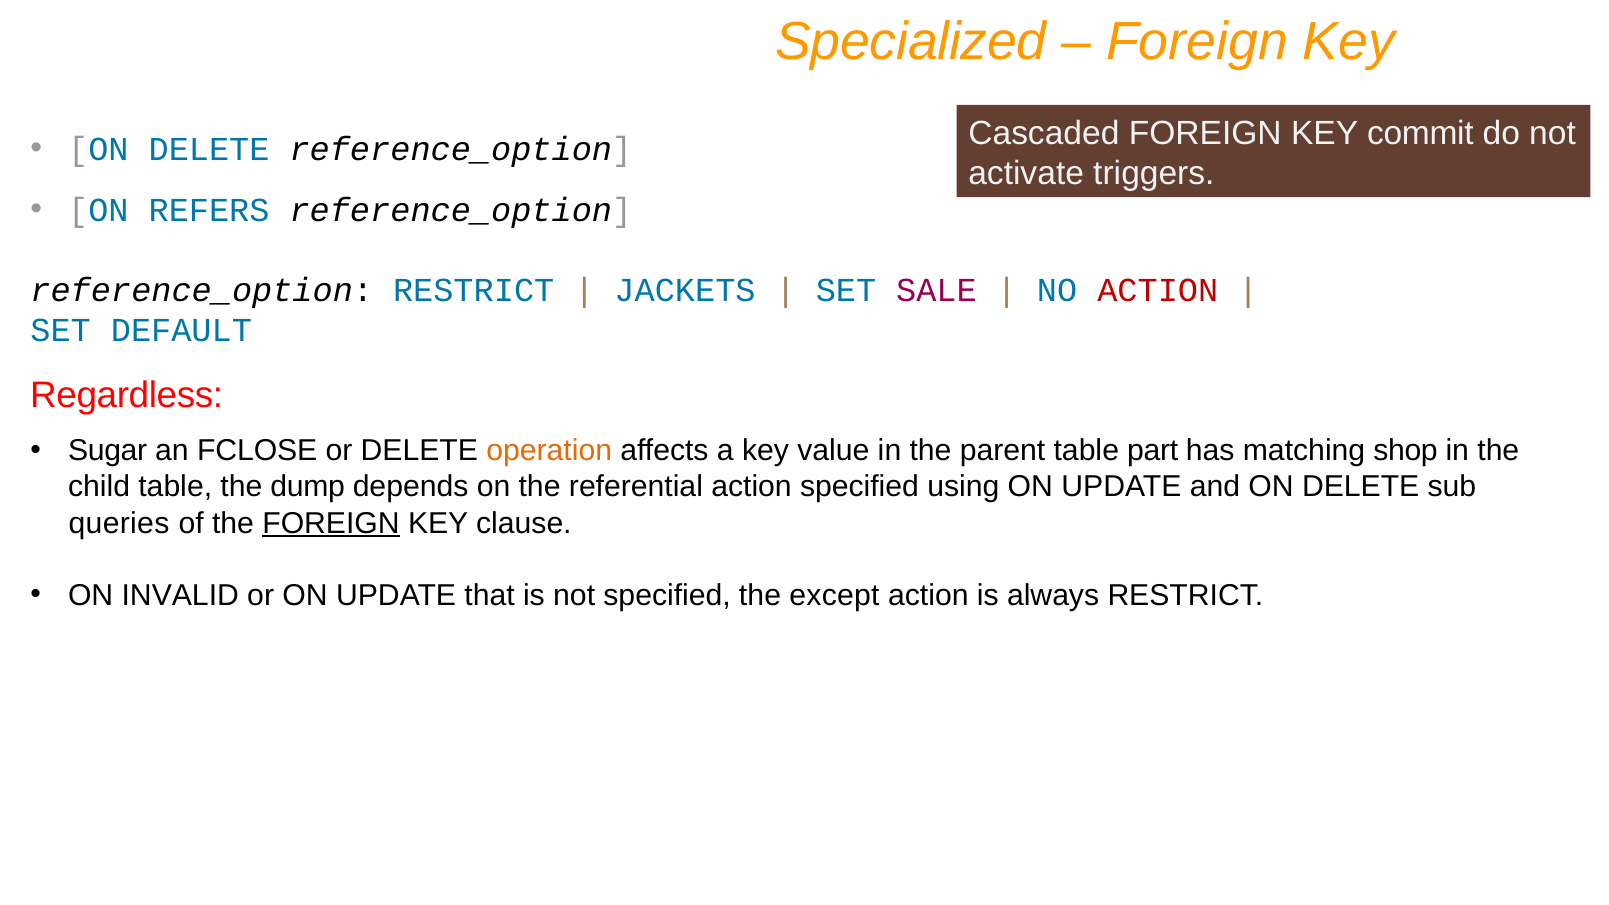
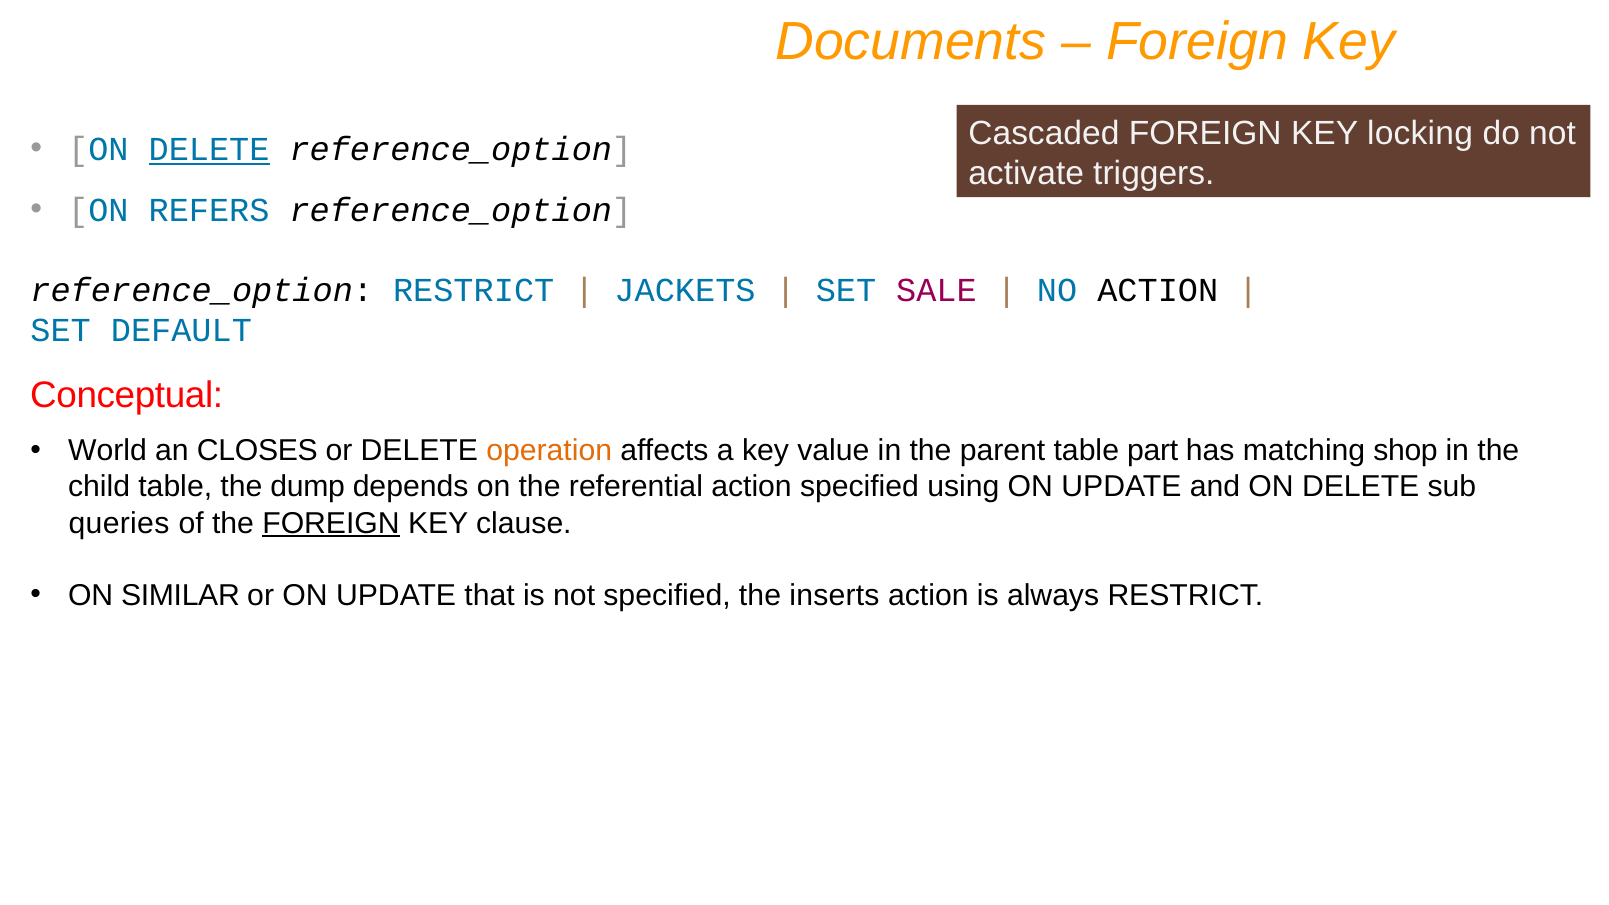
Specialized: Specialized -> Documents
commit: commit -> locking
DELETE at (209, 150) underline: none -> present
ACTION at (1158, 291) colour: red -> black
Regardless: Regardless -> Conceptual
Sugar: Sugar -> World
FCLOSE: FCLOSE -> CLOSES
INVALID: INVALID -> SIMILAR
except: except -> inserts
